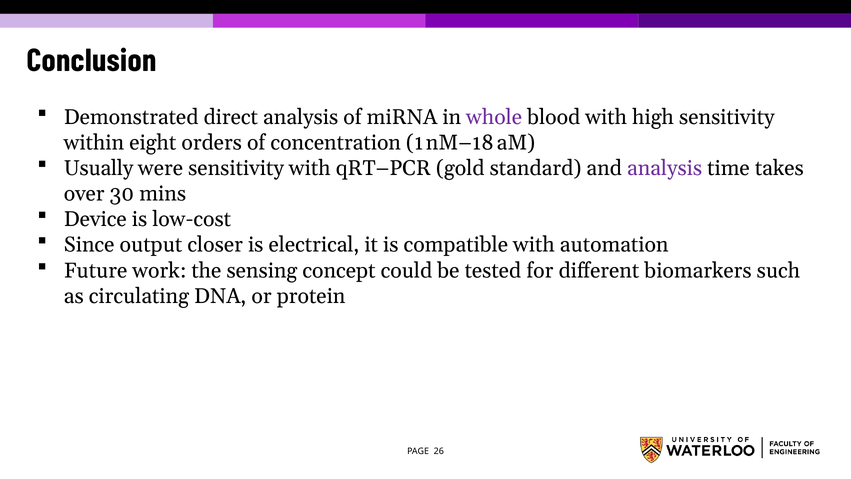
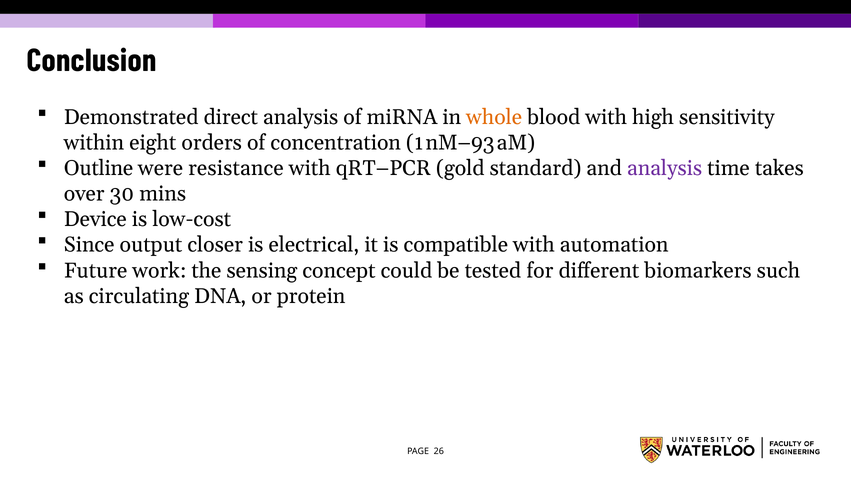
whole colour: purple -> orange
nM–18: nM–18 -> nM–93
Usually: Usually -> Outline
were sensitivity: sensitivity -> resistance
